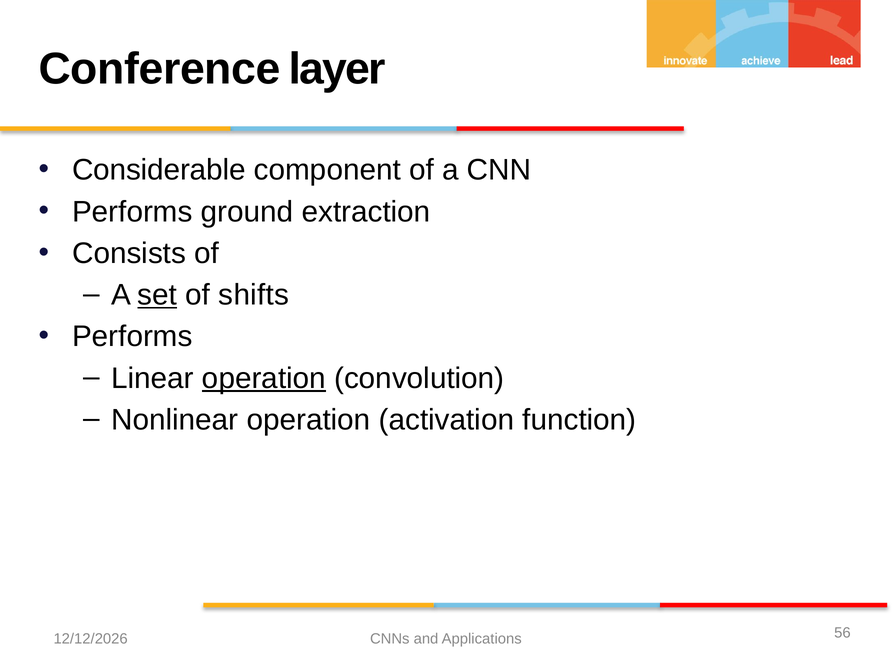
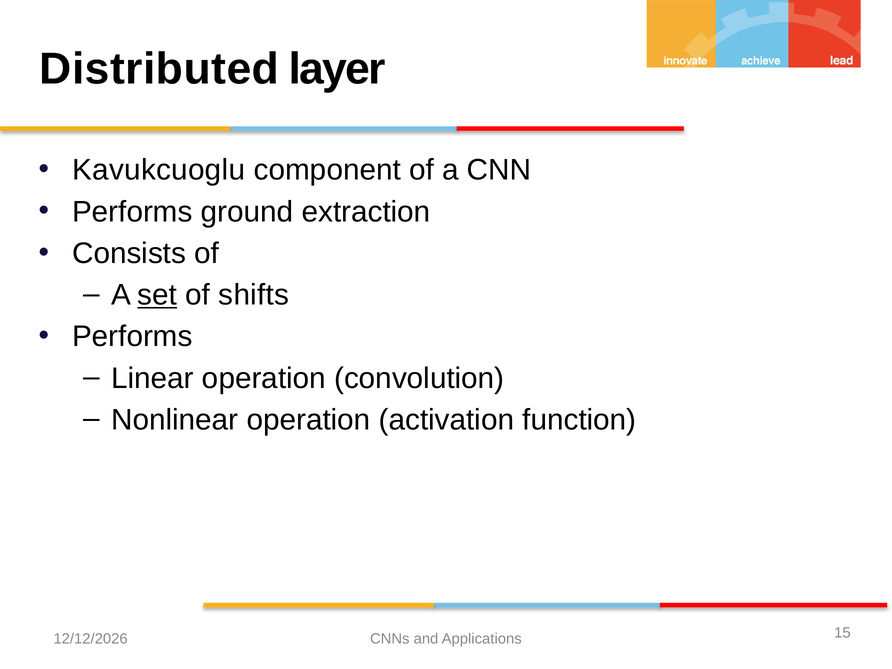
Conference: Conference -> Distributed
Considerable: Considerable -> Kavukcuoglu
operation at (264, 378) underline: present -> none
56: 56 -> 15
